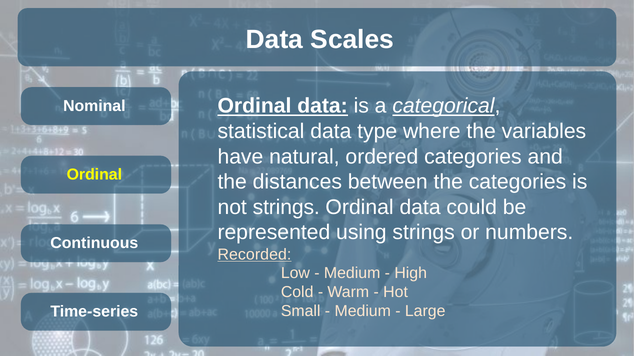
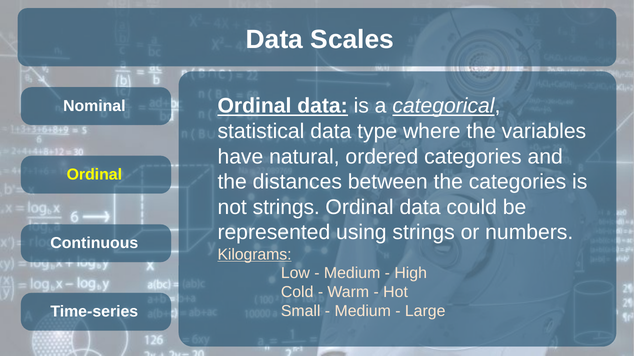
Recorded: Recorded -> Kilograms
